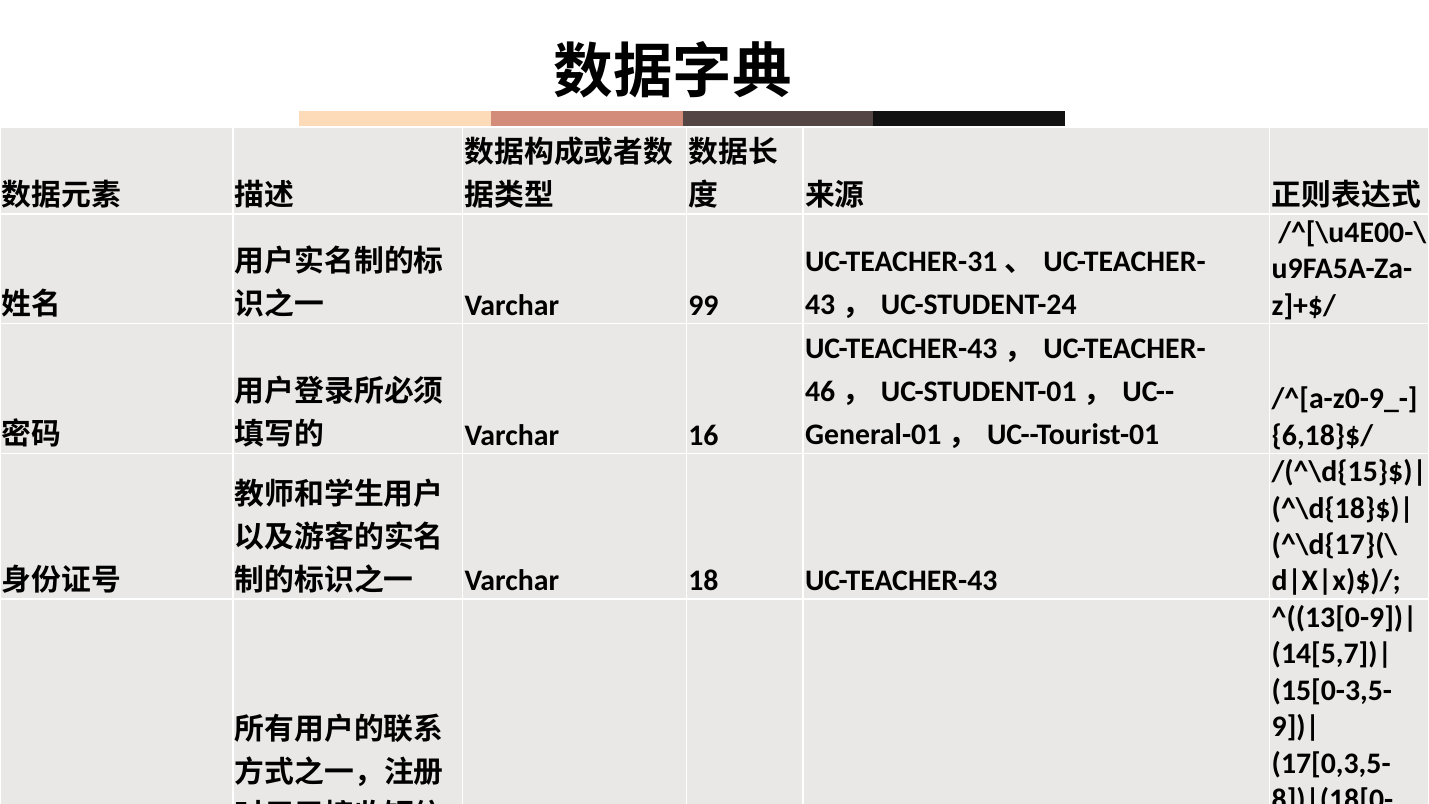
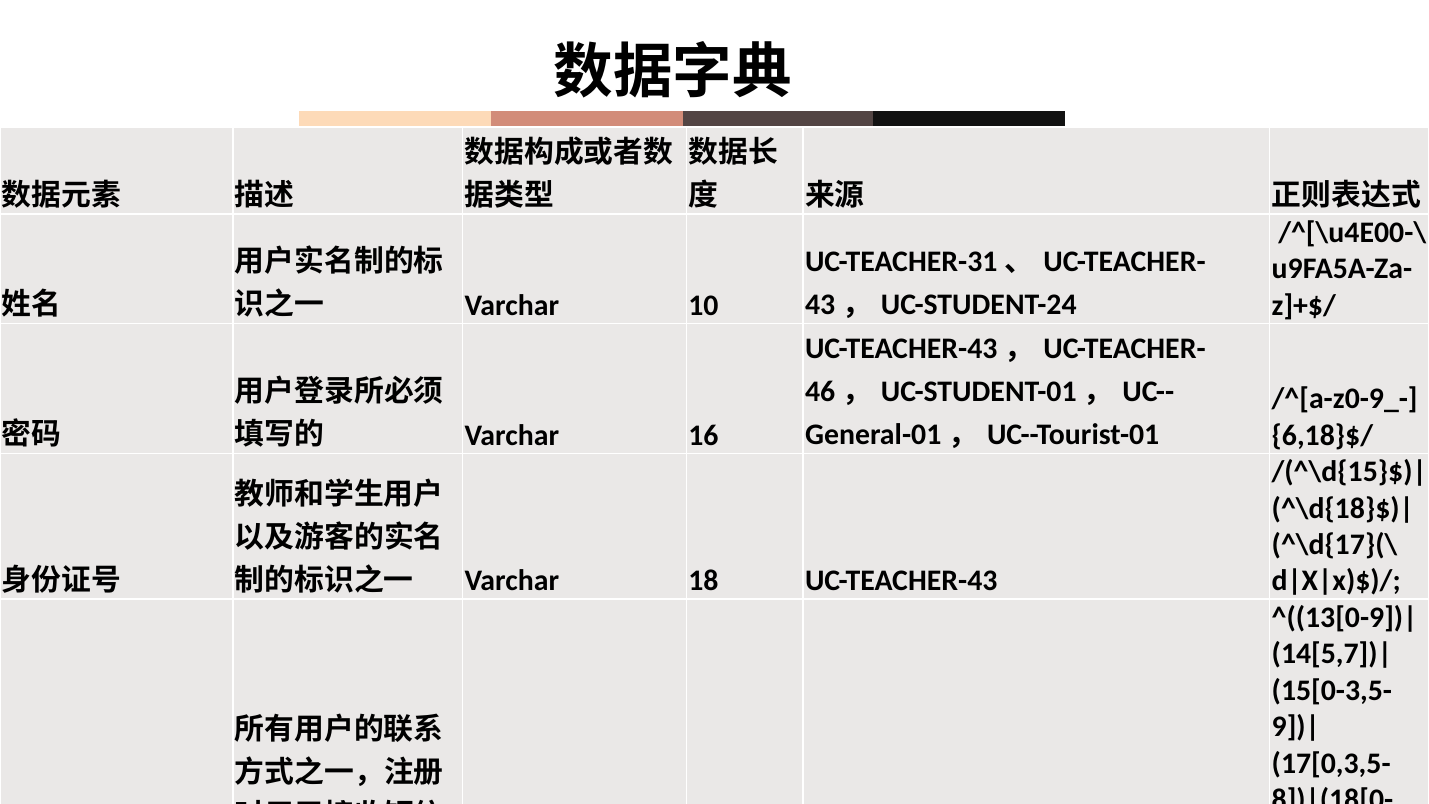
99: 99 -> 10
